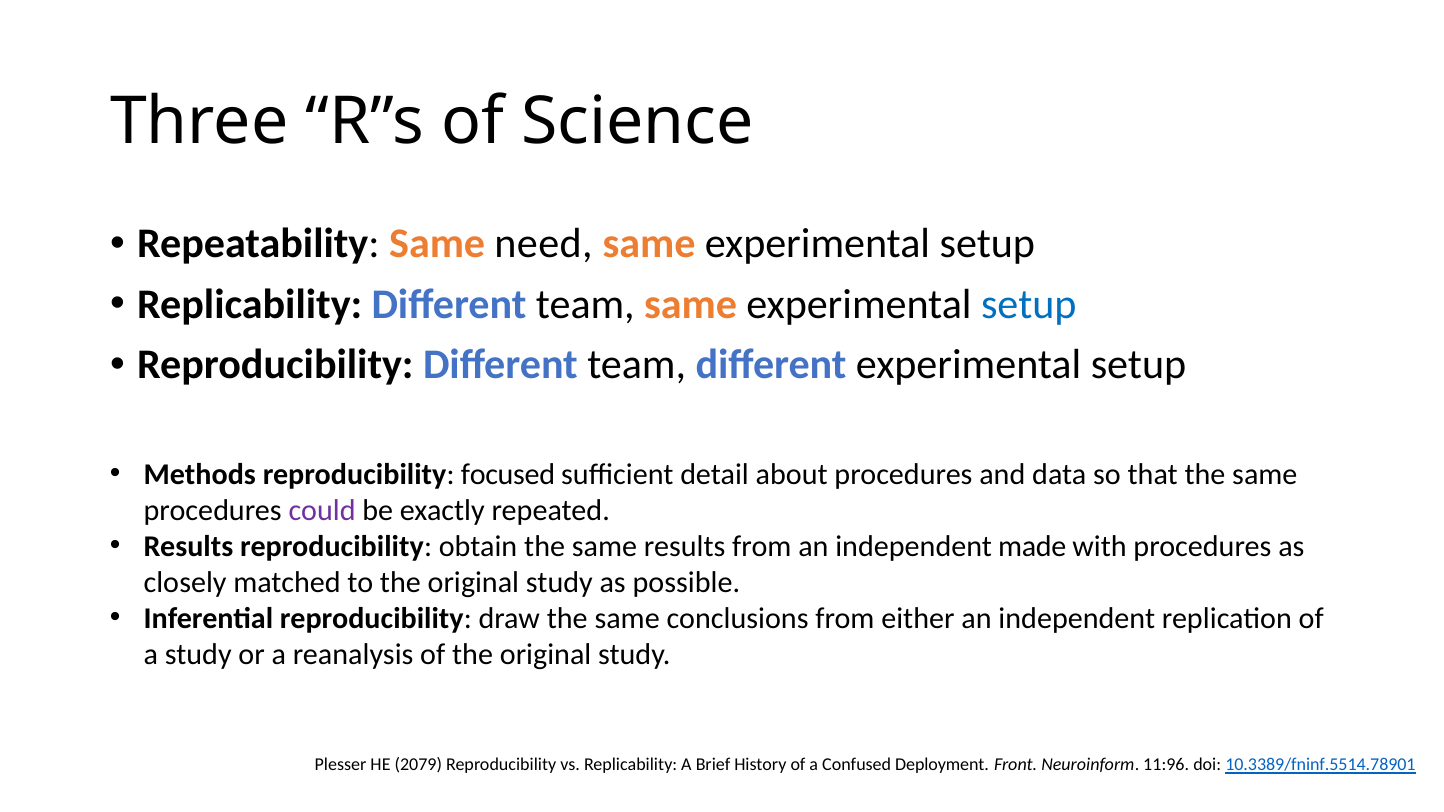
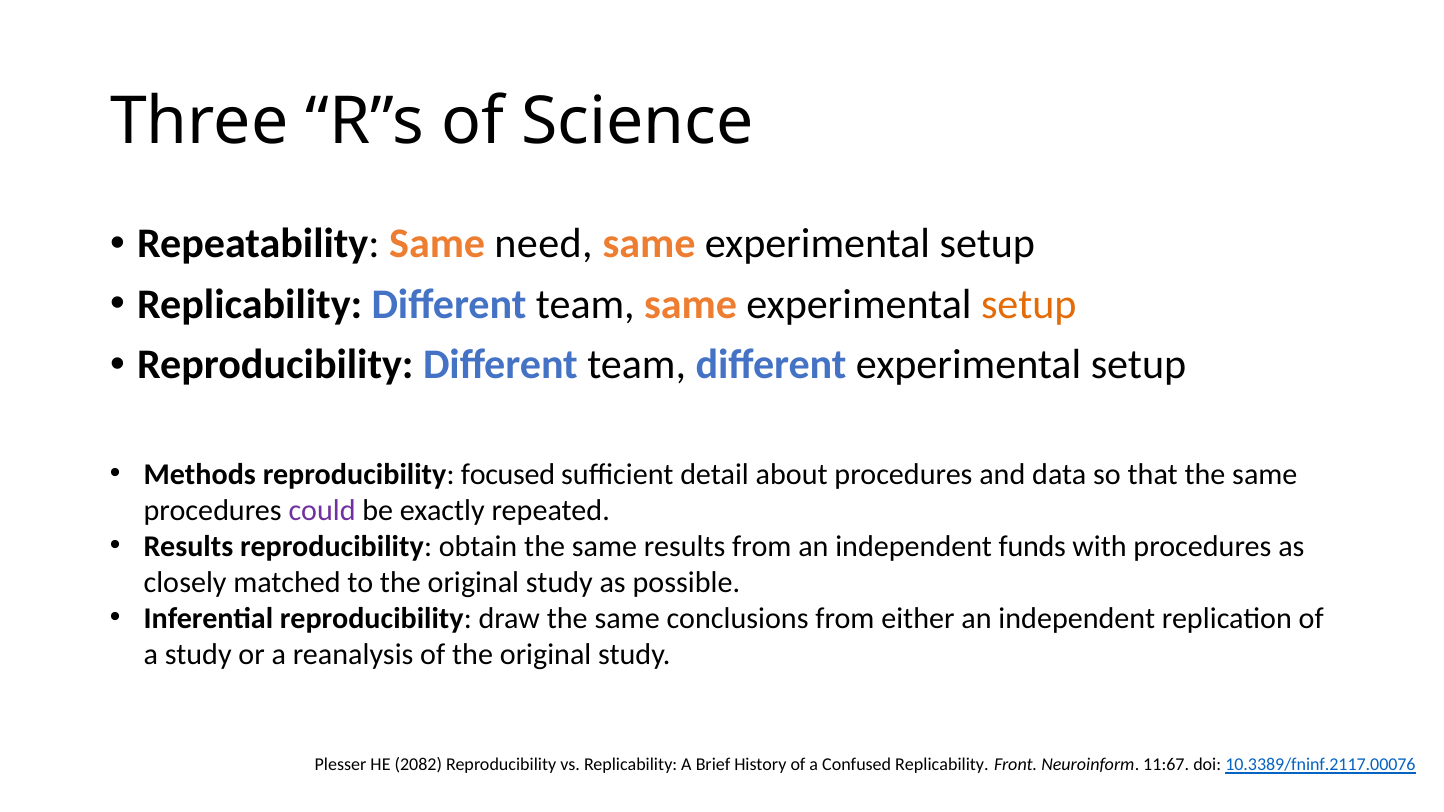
setup at (1029, 305) colour: blue -> orange
made: made -> funds
2079: 2079 -> 2082
Confused Deployment: Deployment -> Replicability
11:96: 11:96 -> 11:67
10.3389/fninf.5514.78901: 10.3389/fninf.5514.78901 -> 10.3389/fninf.2117.00076
